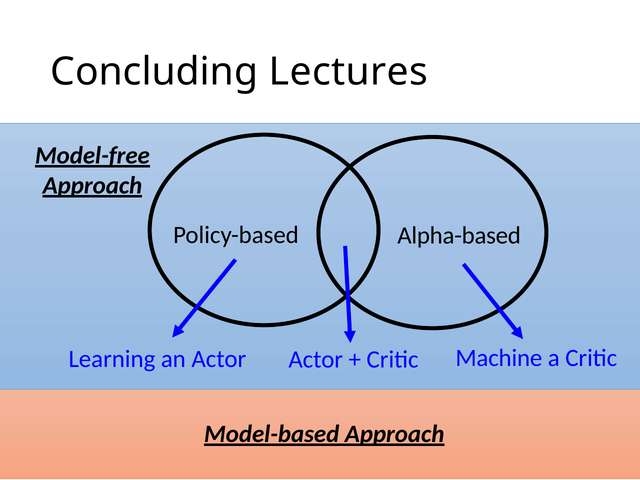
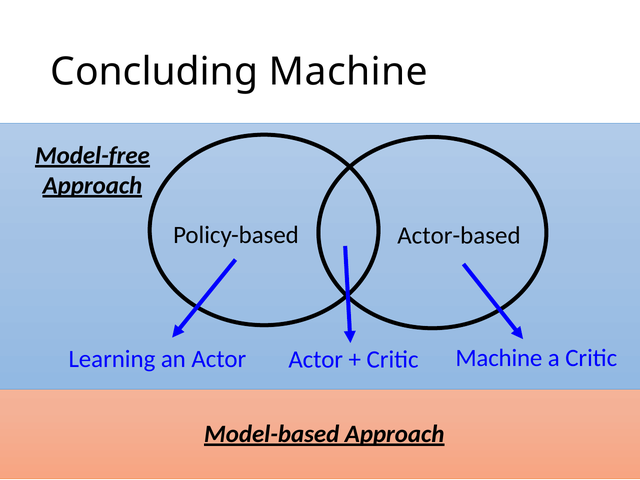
Concluding Lectures: Lectures -> Machine
Alpha-based: Alpha-based -> Actor-based
